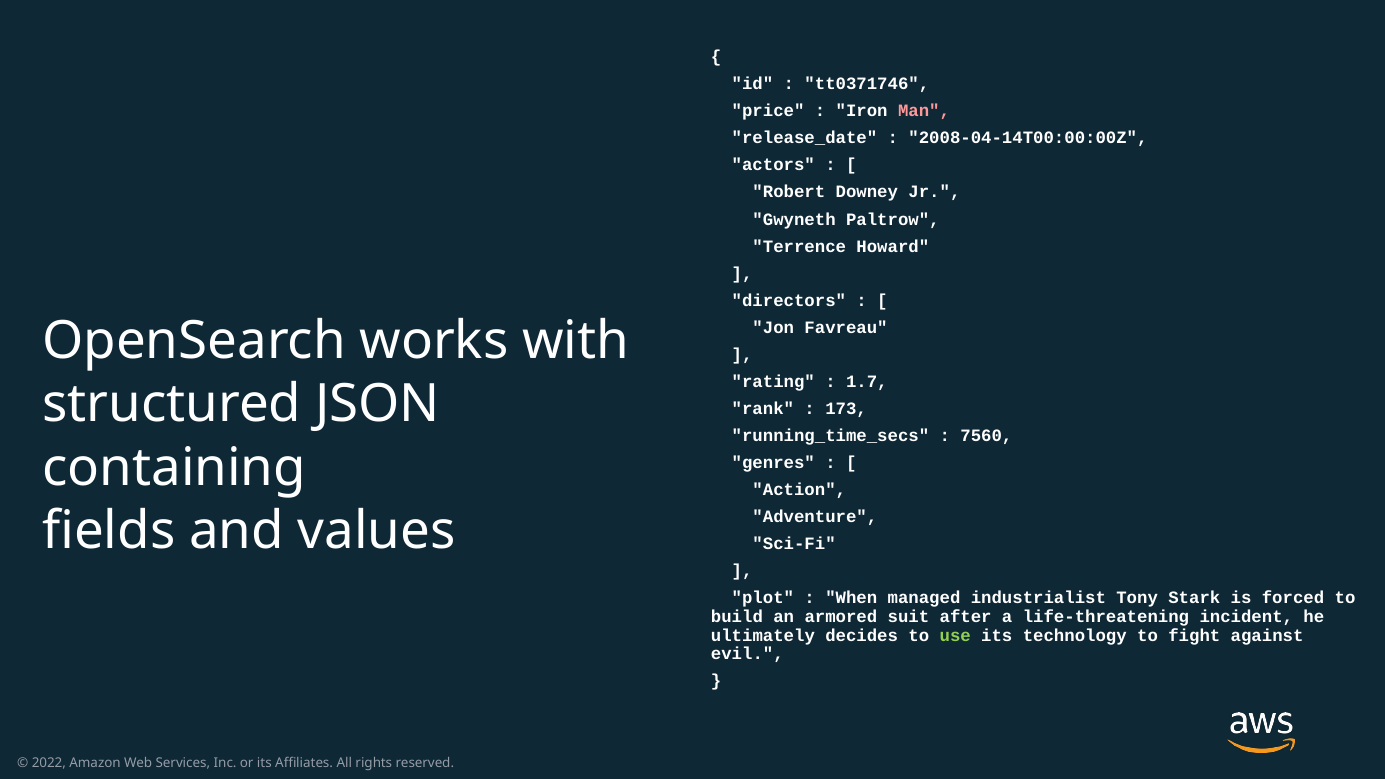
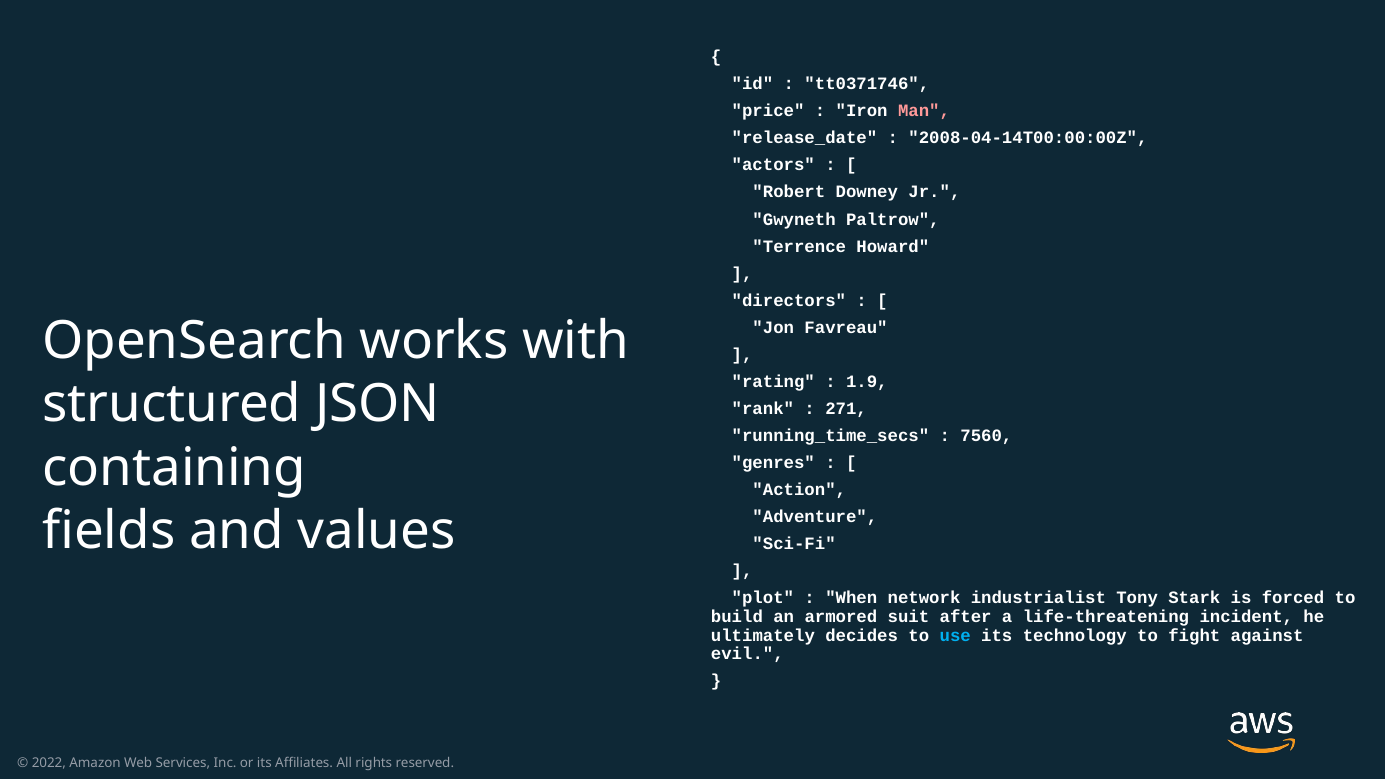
1.7: 1.7 -> 1.9
173: 173 -> 271
managed: managed -> network
use colour: light green -> light blue
